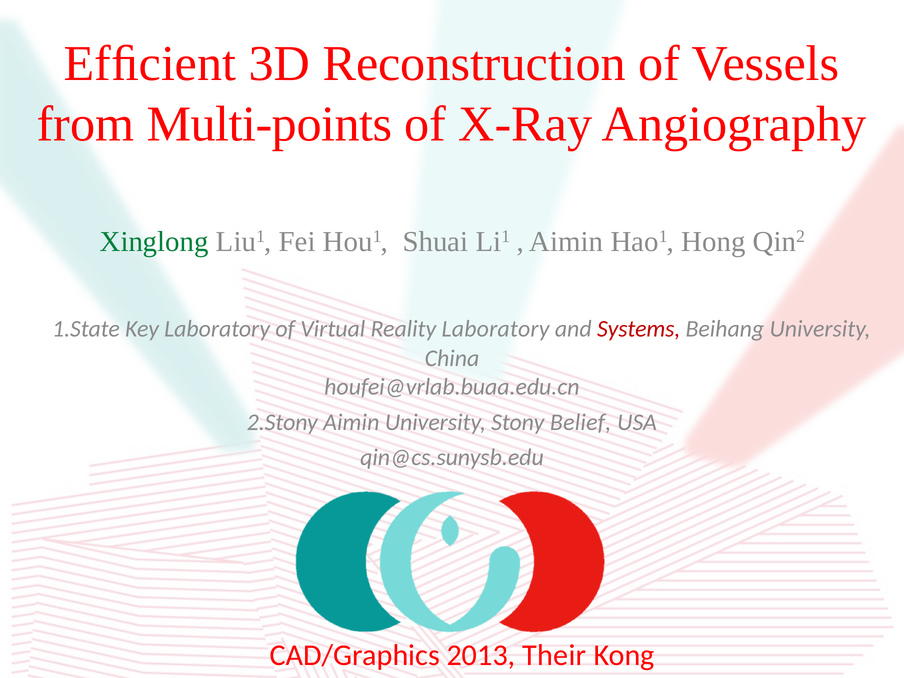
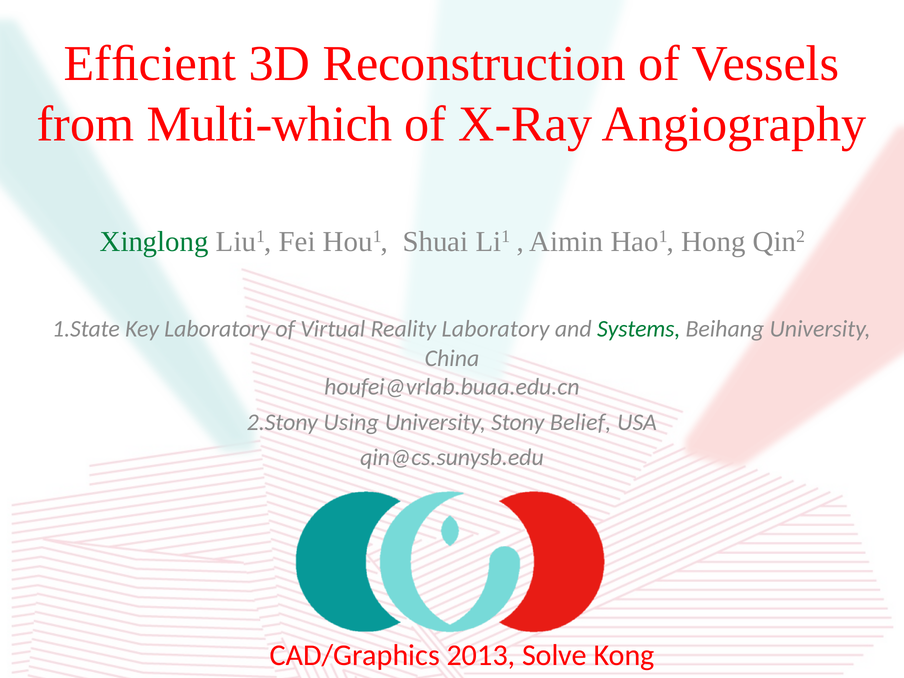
Multi-points: Multi-points -> Multi-which
Systems colour: red -> green
2.Stony Aimin: Aimin -> Using
Their: Their -> Solve
